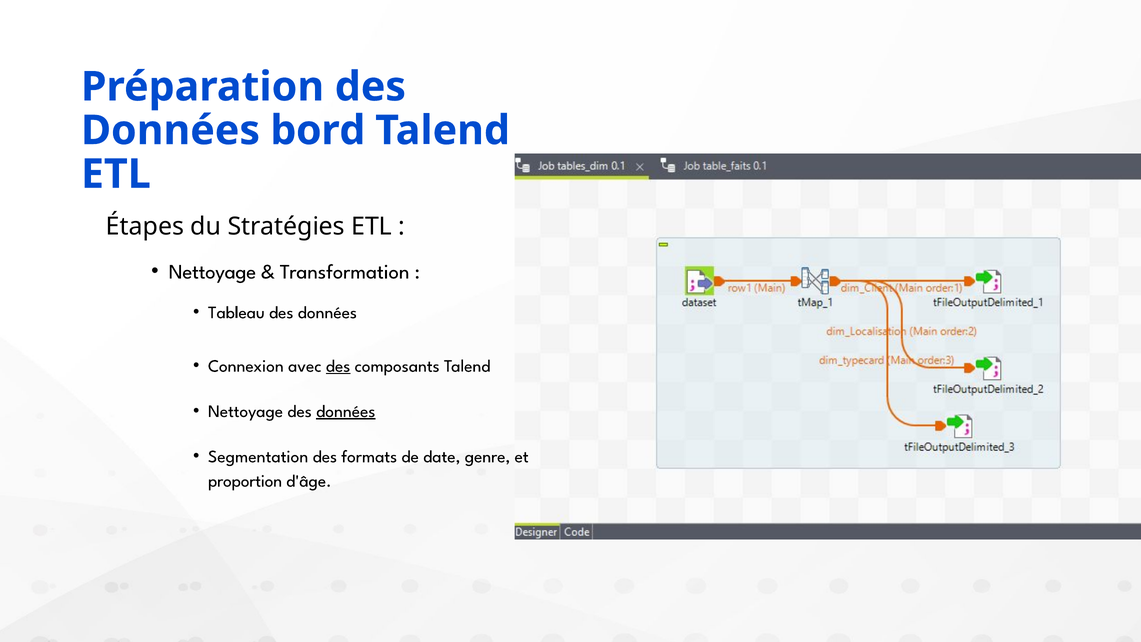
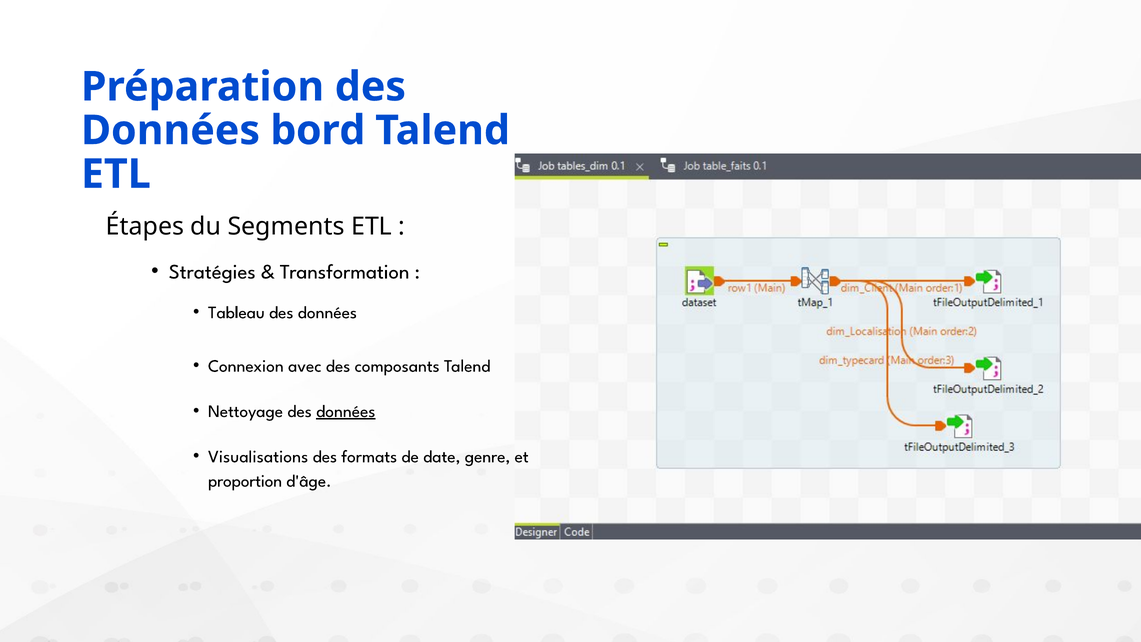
Stratégies: Stratégies -> Segments
Nettoyage at (212, 272): Nettoyage -> Stratégies
des at (338, 366) underline: present -> none
Segmentation: Segmentation -> Visualisations
